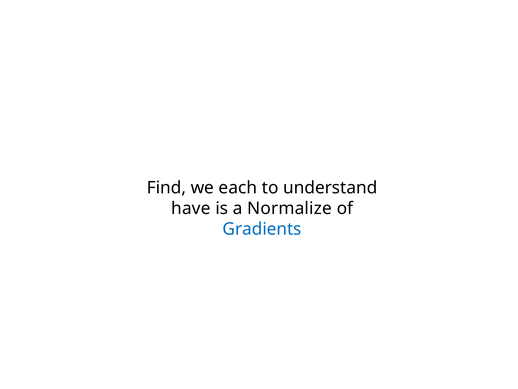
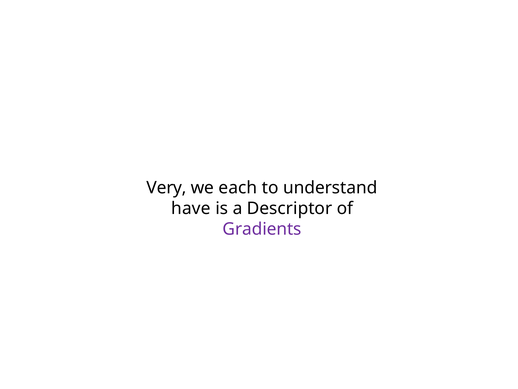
Find: Find -> Very
Normalize: Normalize -> Descriptor
Gradients colour: blue -> purple
